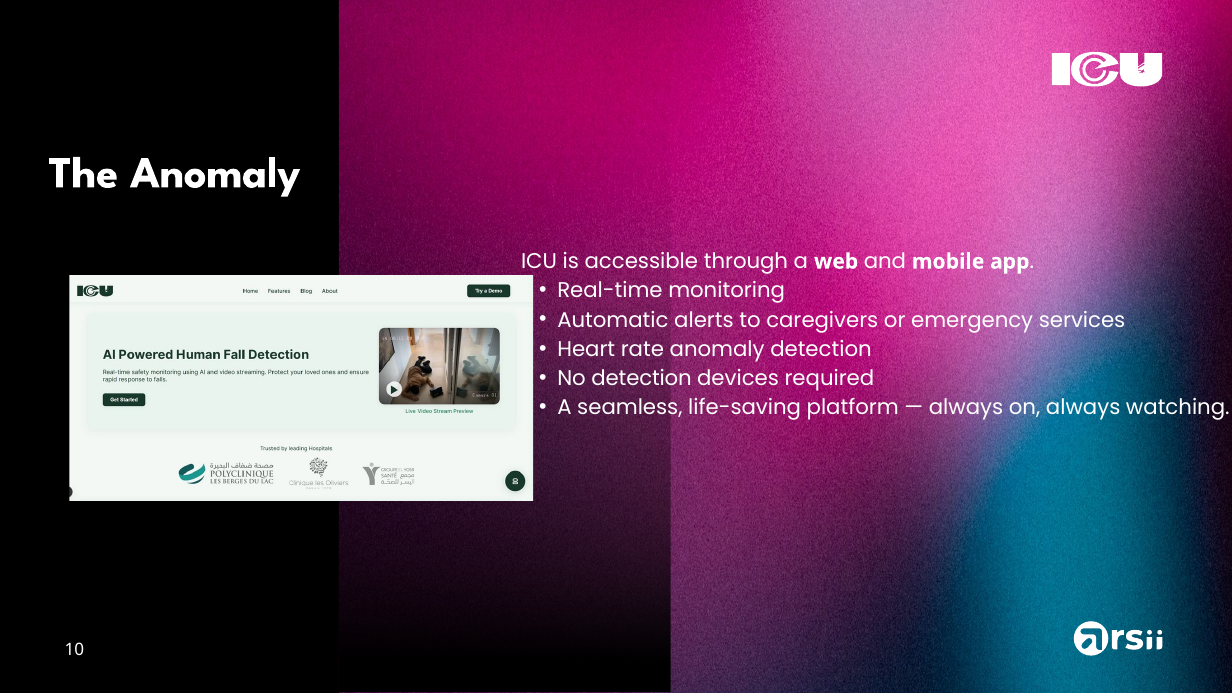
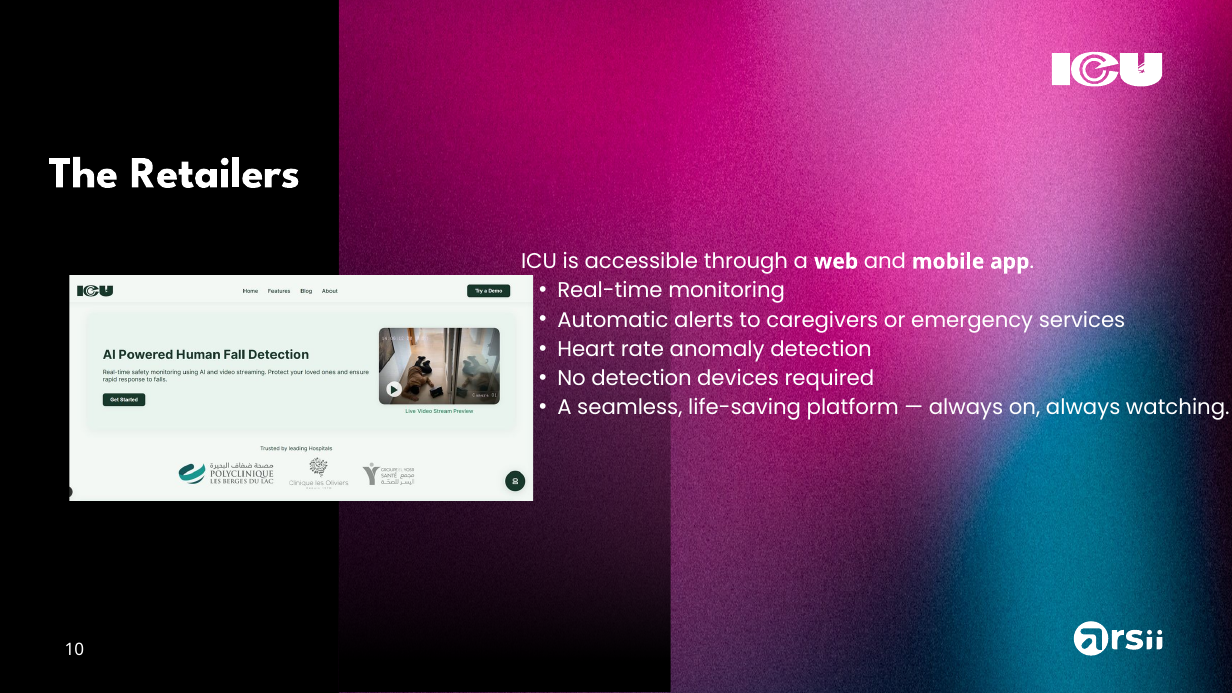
The Anomaly: Anomaly -> Retailers
